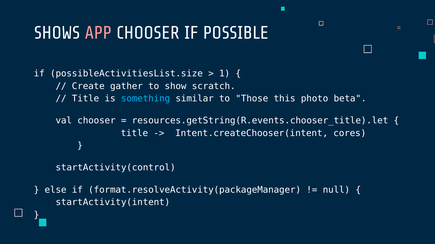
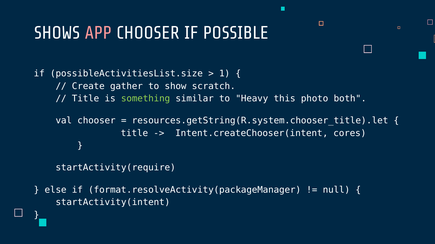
something colour: light blue -> light green
Those: Those -> Heavy
beta: beta -> both
resources.getString(R.events.chooser_title).let: resources.getString(R.events.chooser_title).let -> resources.getString(R.system.chooser_title).let
startActivity(control: startActivity(control -> startActivity(require
